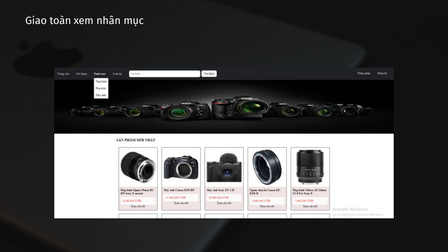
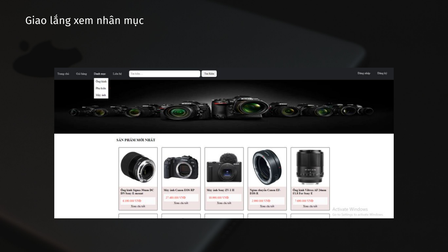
toàn: toàn -> lắng
